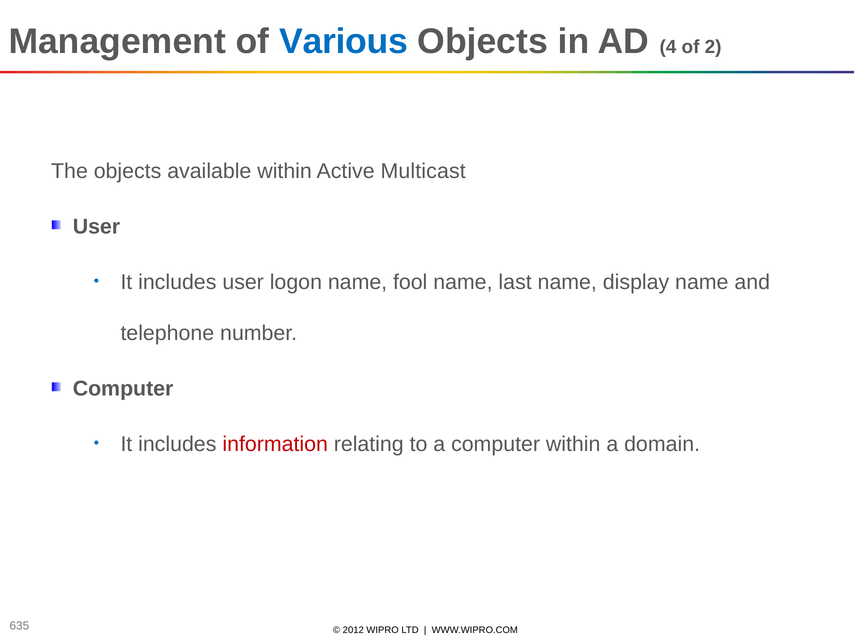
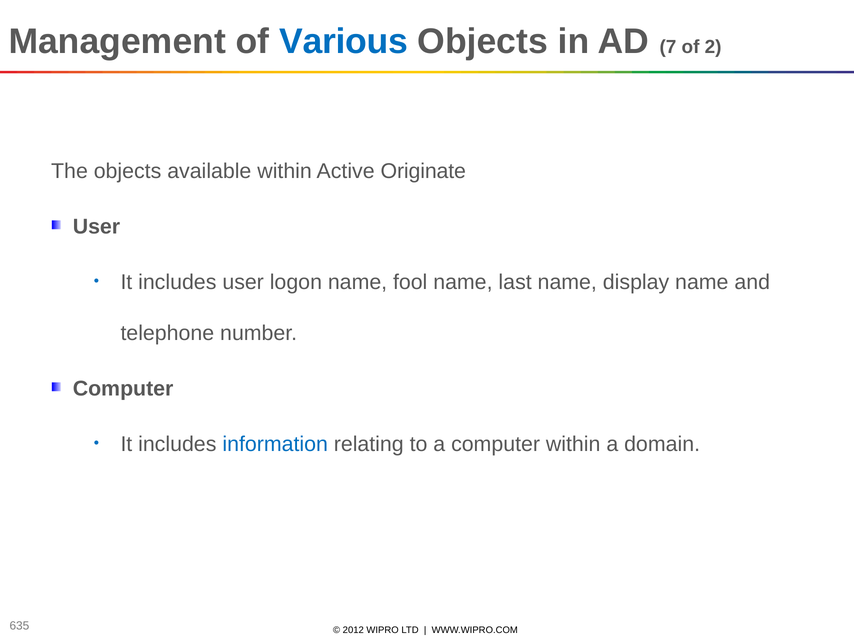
4: 4 -> 7
Multicast: Multicast -> Originate
information colour: red -> blue
